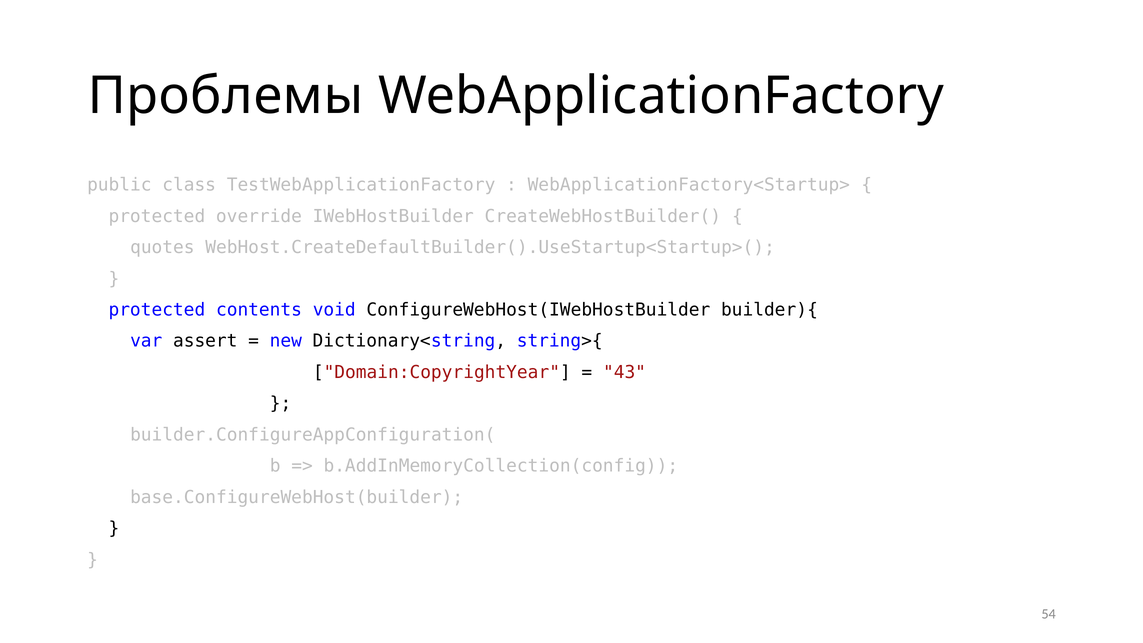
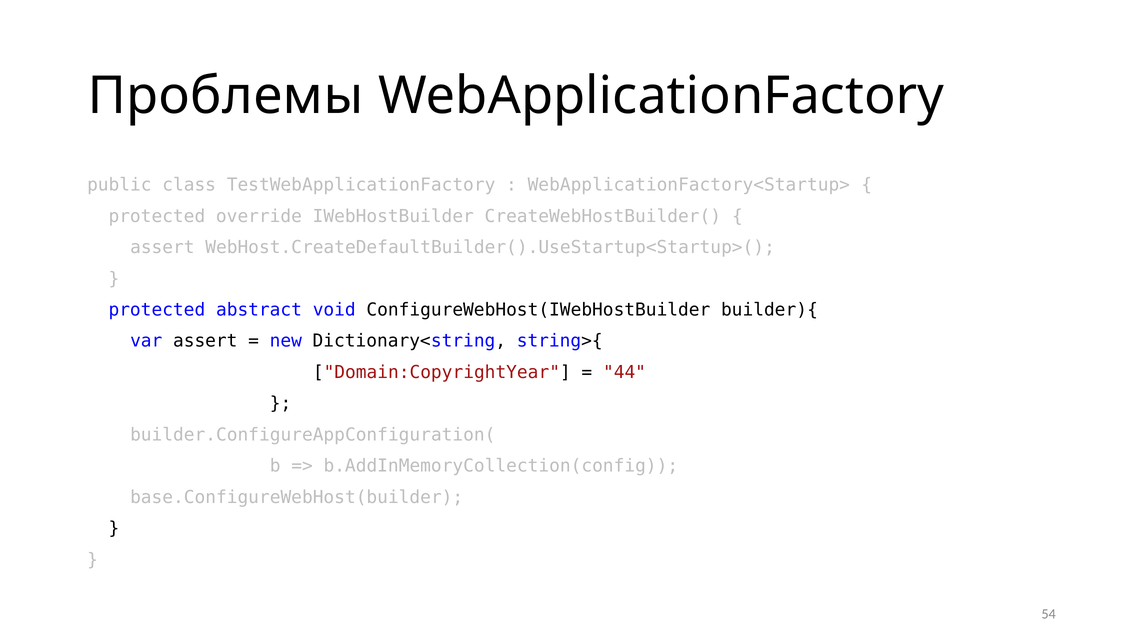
quotes at (162, 247): quotes -> assert
contents: contents -> abstract
43: 43 -> 44
